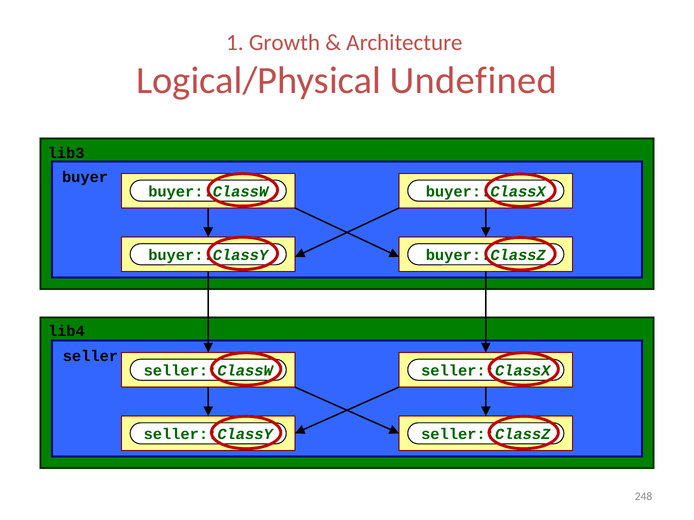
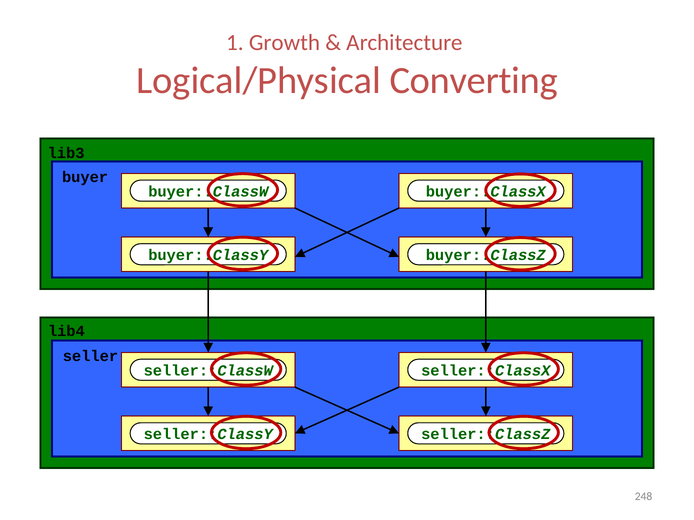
Undefined: Undefined -> Converting
